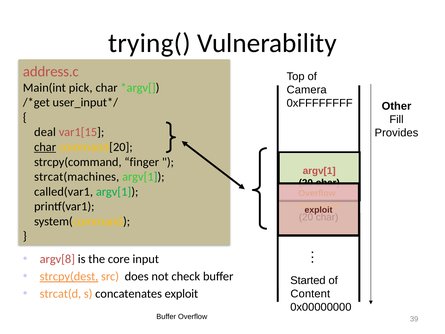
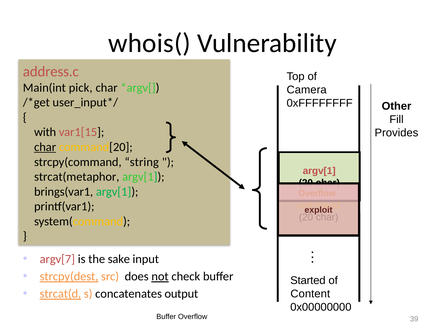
trying(: trying( -> whois(
deal: deal -> with
finger: finger -> string
strcat(machines: strcat(machines -> strcat(metaphor
called(var1: called(var1 -> brings(var1
argv[8: argv[8 -> argv[7
core: core -> sake
not underline: none -> present
strcat(d underline: none -> present
concatenates exploit: exploit -> output
